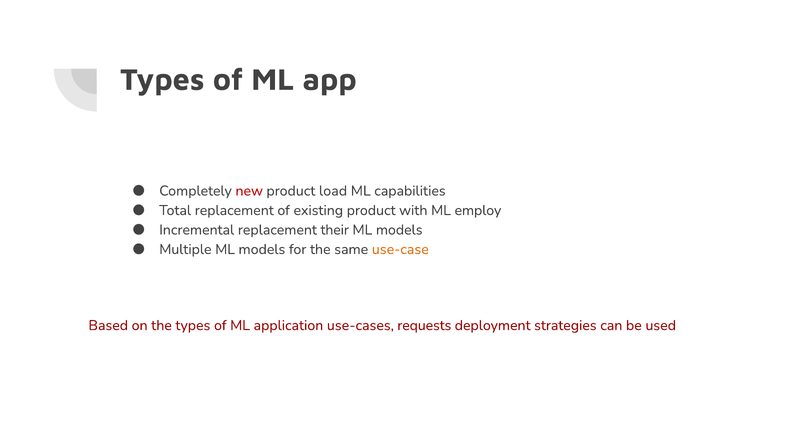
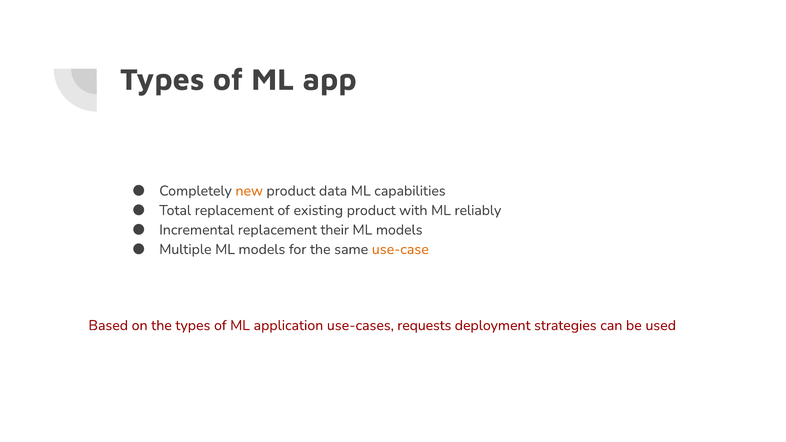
new colour: red -> orange
load: load -> data
employ: employ -> reliably
